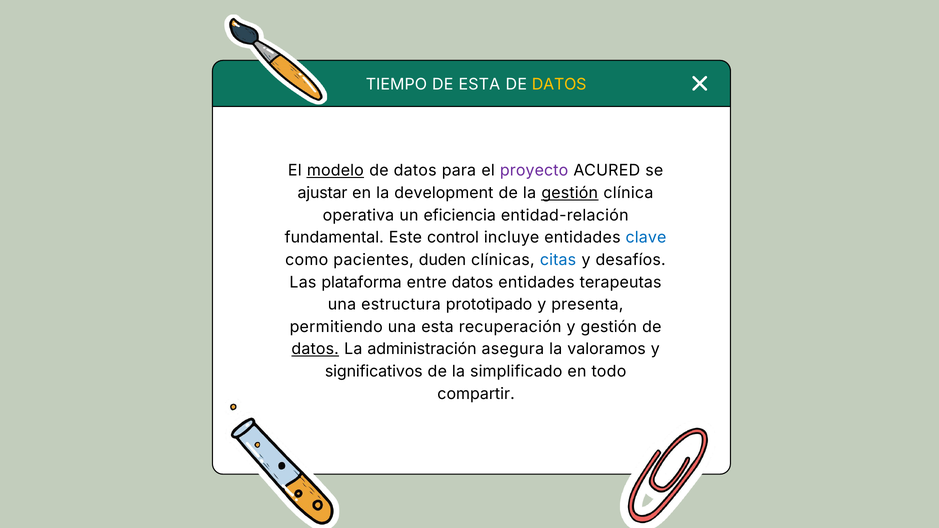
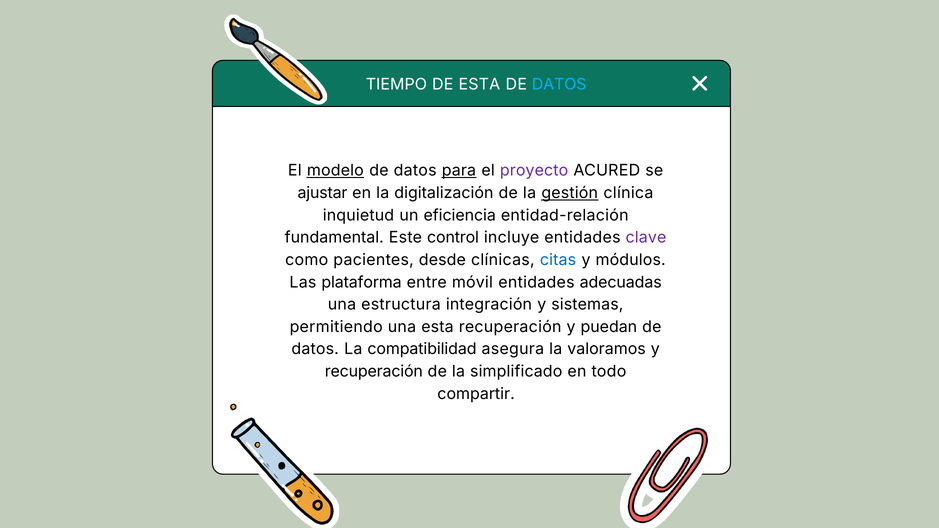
DATOS at (559, 85) colour: yellow -> light blue
para underline: none -> present
development: development -> digitalización
operativa: operativa -> inquietud
clave colour: blue -> purple
duden: duden -> desde
desafíos: desafíos -> módulos
entre datos: datos -> móvil
terapeutas: terapeutas -> adecuadas
prototipado: prototipado -> integración
presenta: presenta -> sistemas
y gestión: gestión -> puedan
datos at (315, 349) underline: present -> none
administración: administración -> compatibilidad
significativos at (374, 372): significativos -> recuperación
